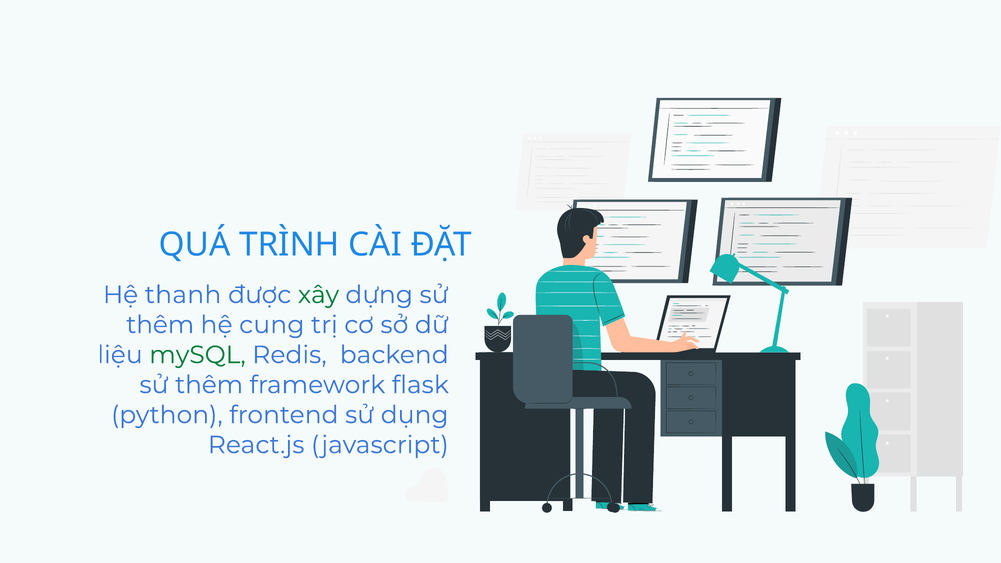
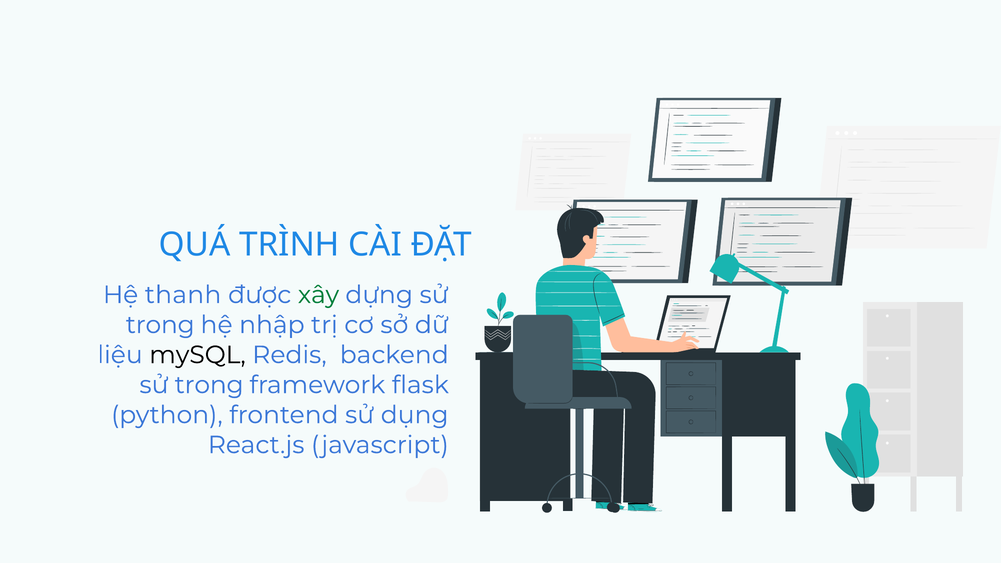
thêm at (160, 325): thêm -> trong
cung: cung -> nhập
mySQL colour: green -> black
thêm at (209, 385): thêm -> trong
